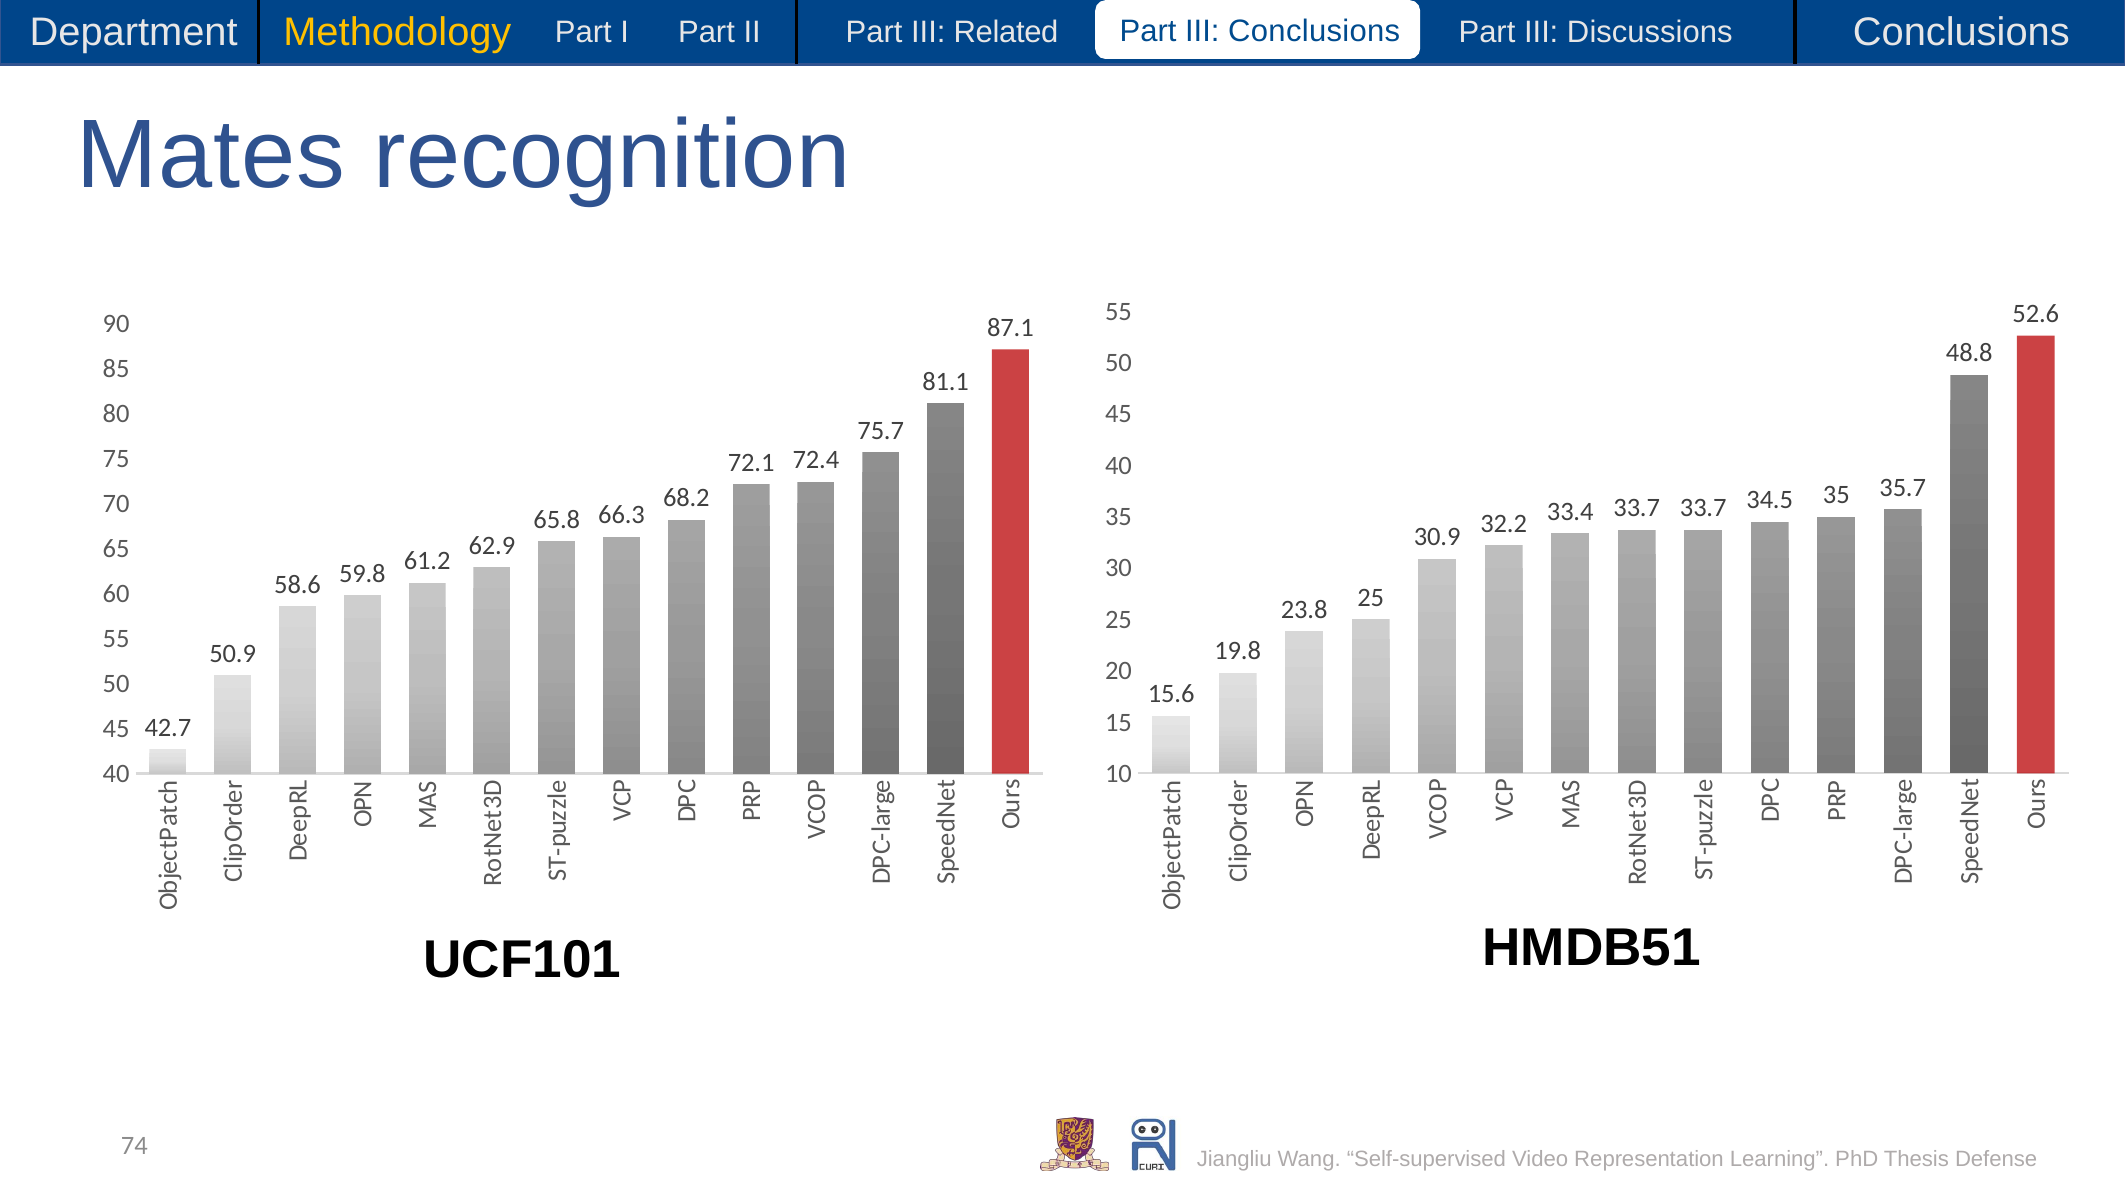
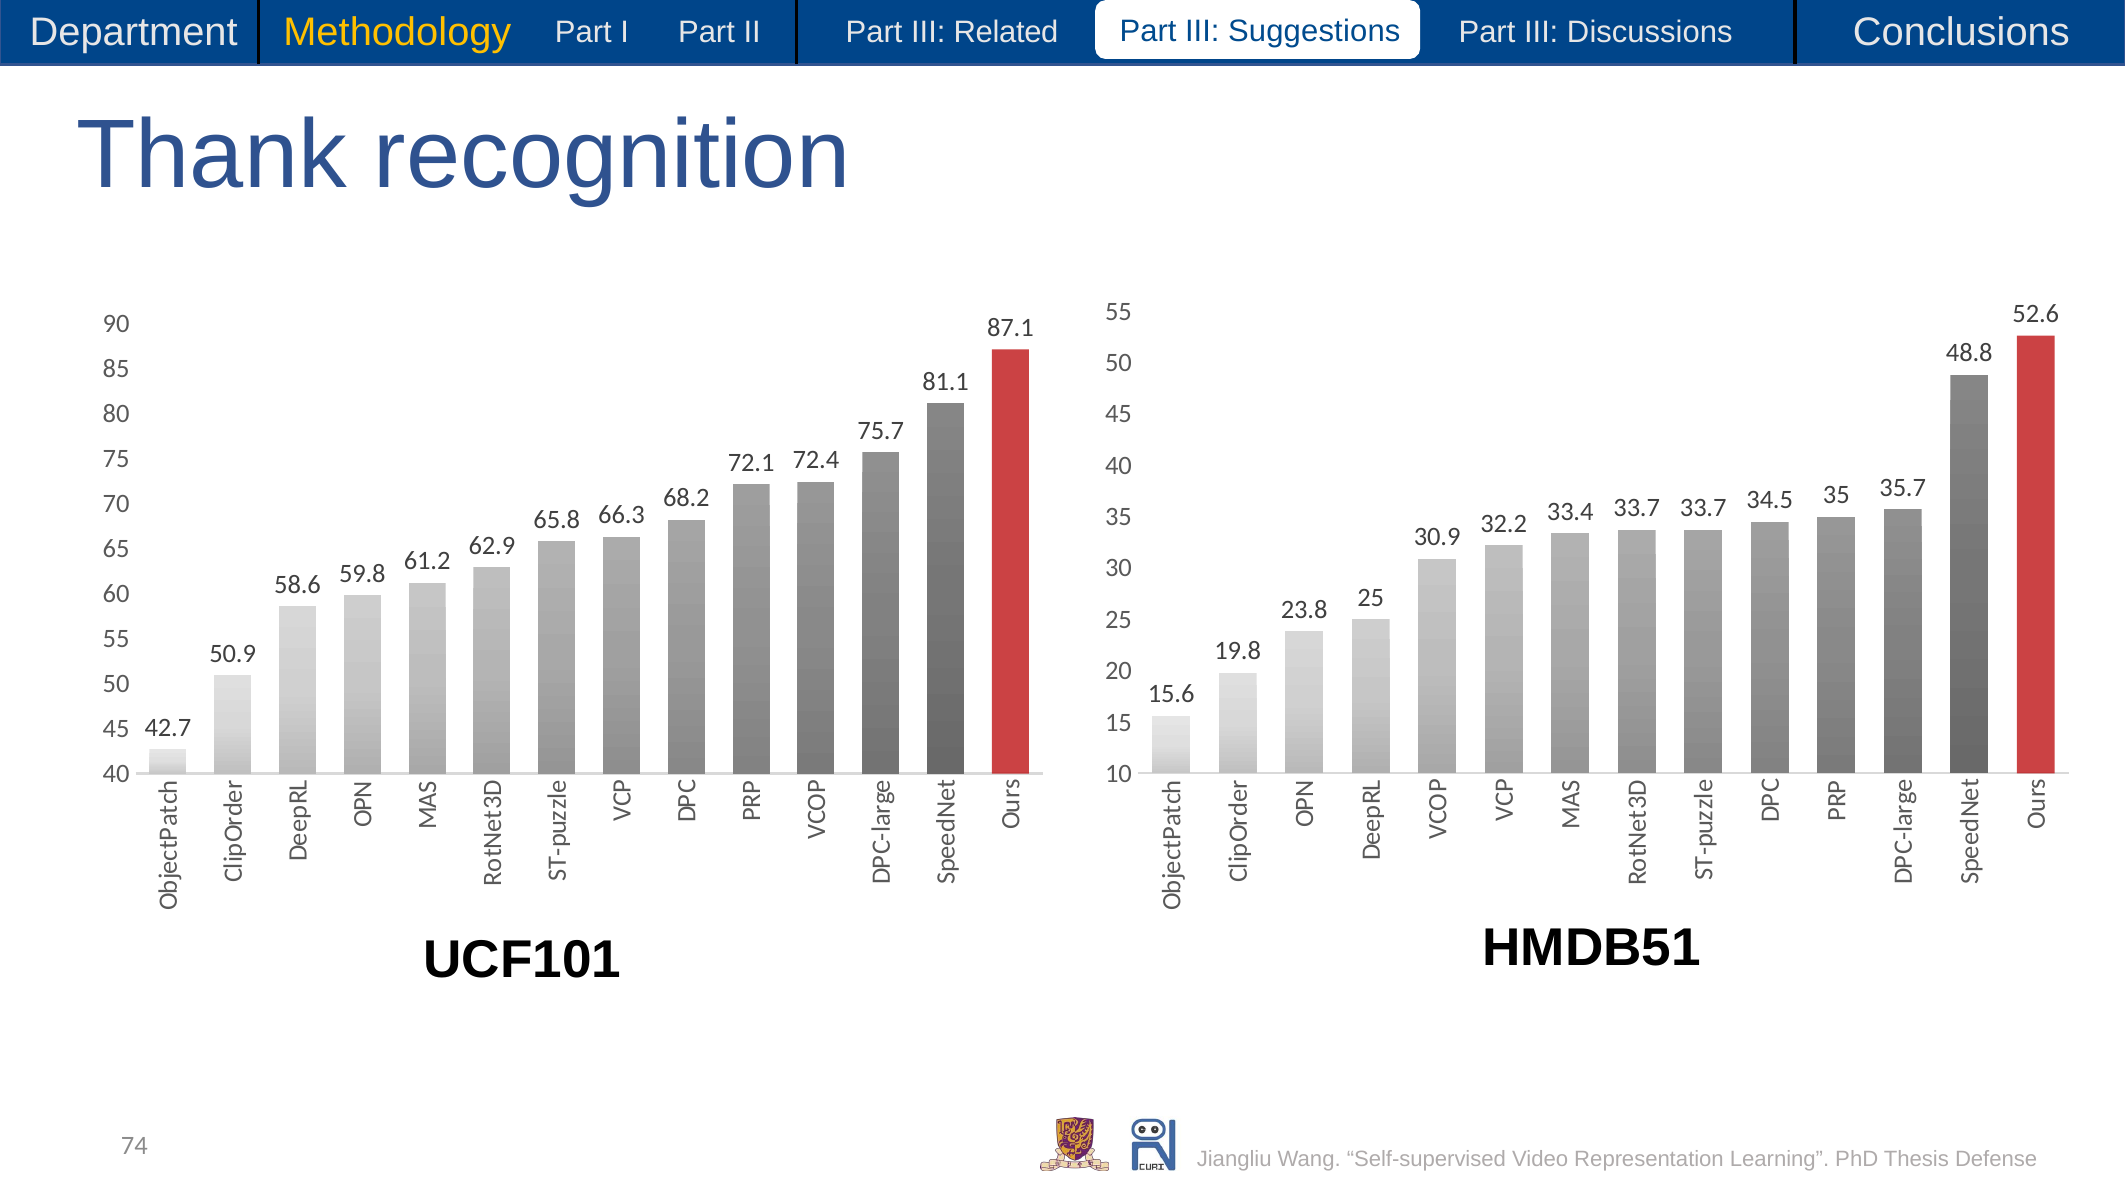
III Conclusions: Conclusions -> Suggestions
Mates: Mates -> Thank
